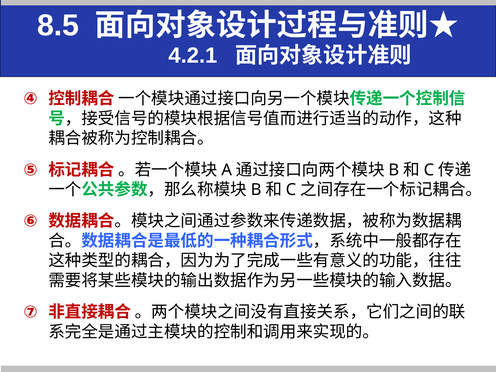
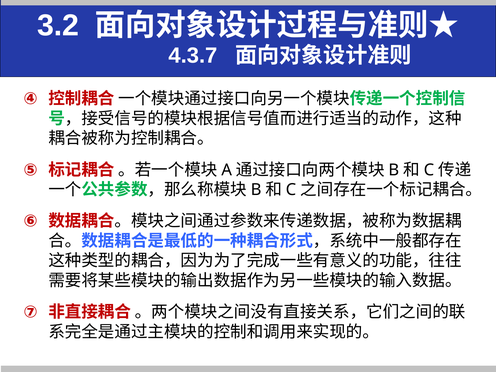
8.5: 8.5 -> 3.2
4.2.1: 4.2.1 -> 4.3.7
